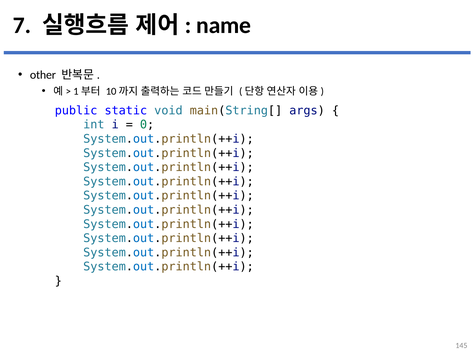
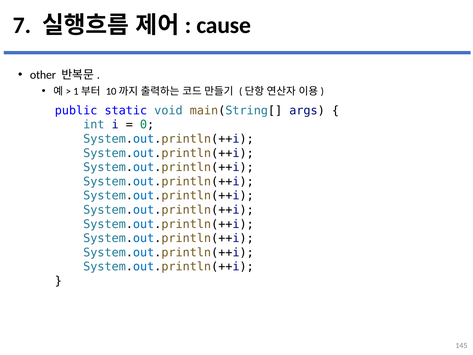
name: name -> cause
